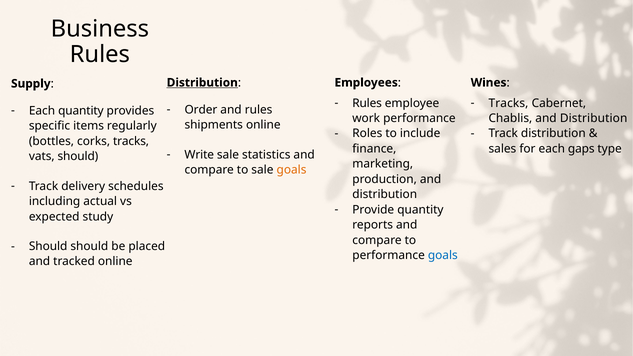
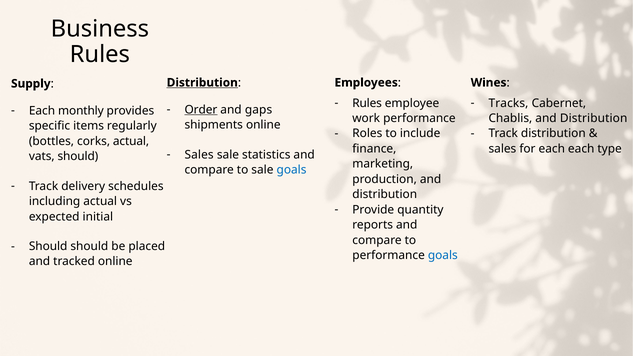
Order underline: none -> present
and rules: rules -> gaps
Each quantity: quantity -> monthly
corks tracks: tracks -> actual
each gaps: gaps -> each
Write at (199, 155): Write -> Sales
goals at (292, 170) colour: orange -> blue
study: study -> initial
